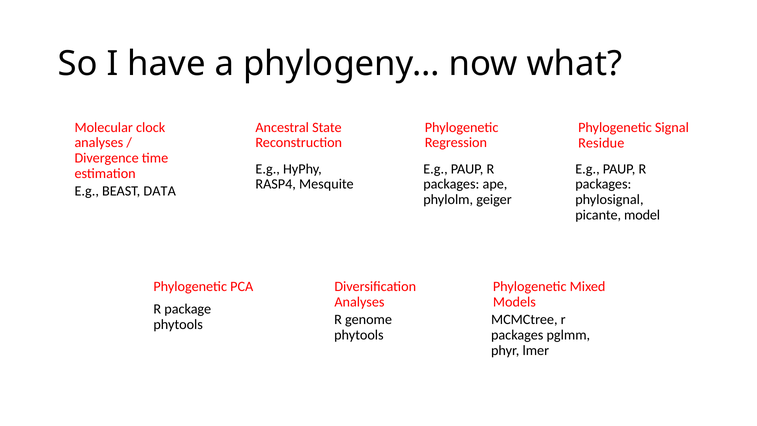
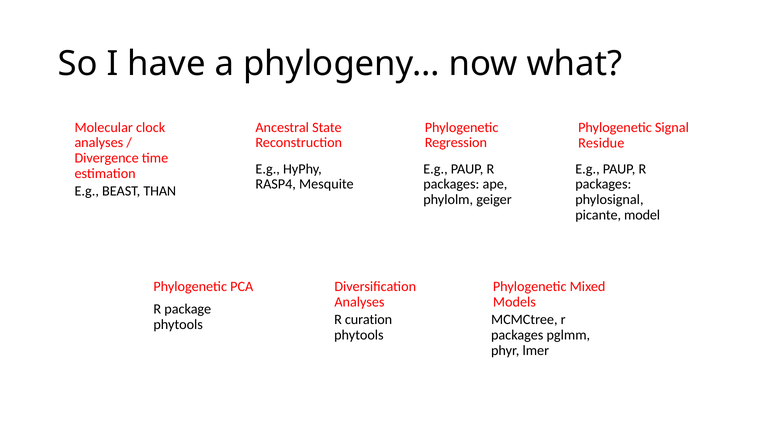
DATA: DATA -> THAN
genome: genome -> curation
